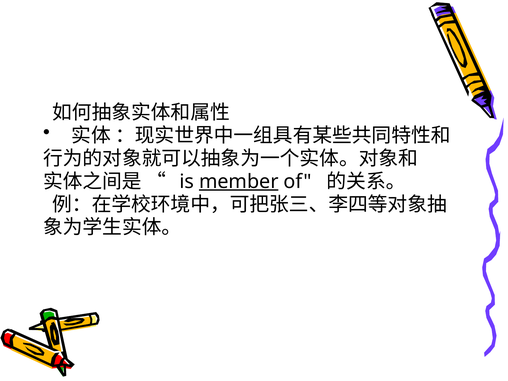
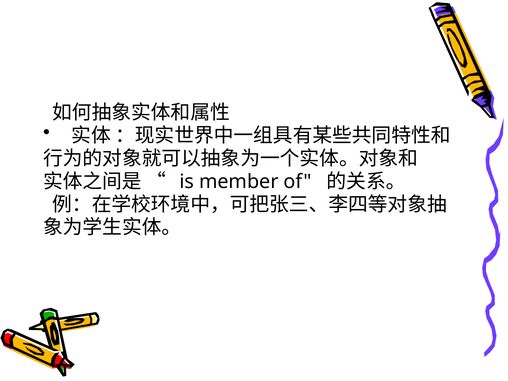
member underline: present -> none
